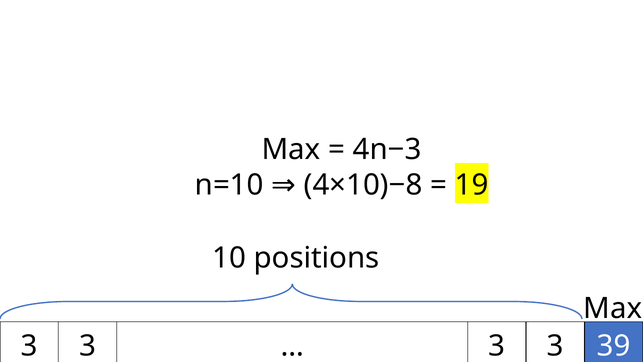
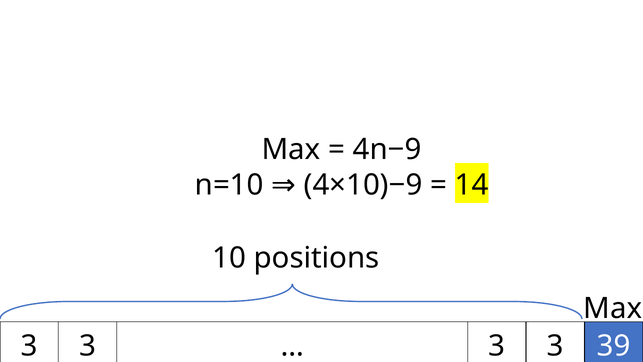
4n−3: 4n−3 -> 4n−9
19: 19 -> 14
4×10)−8: 4×10)−8 -> 4×10)−9
